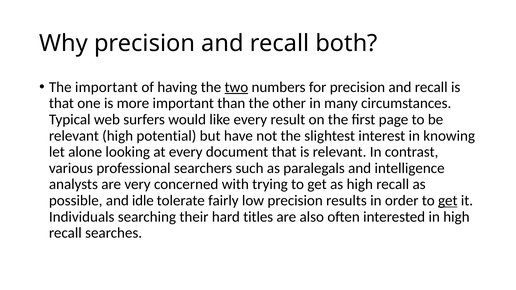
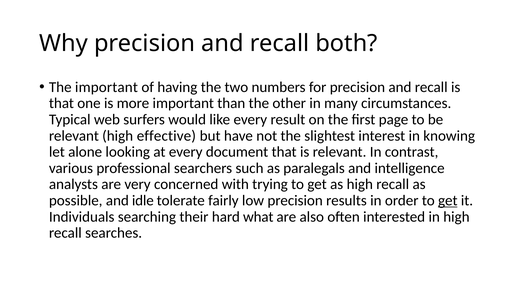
two underline: present -> none
potential: potential -> effective
titles: titles -> what
